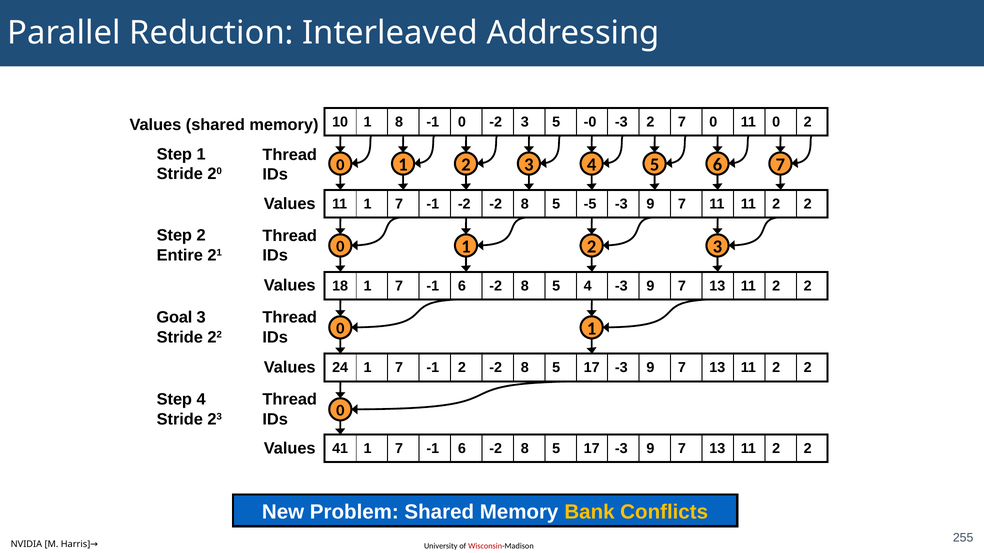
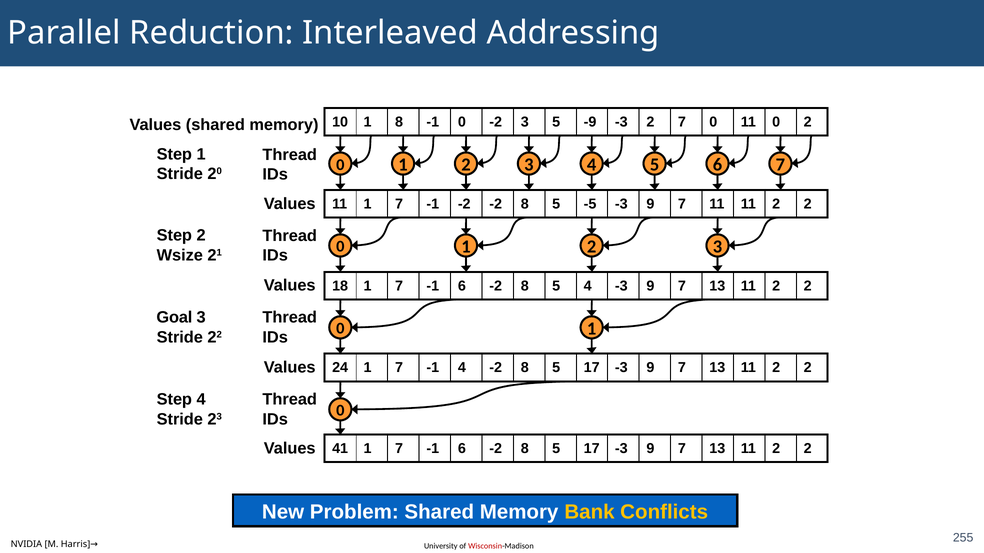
-0: -0 -> -9
Entire: Entire -> Wsize
-1 2: 2 -> 4
